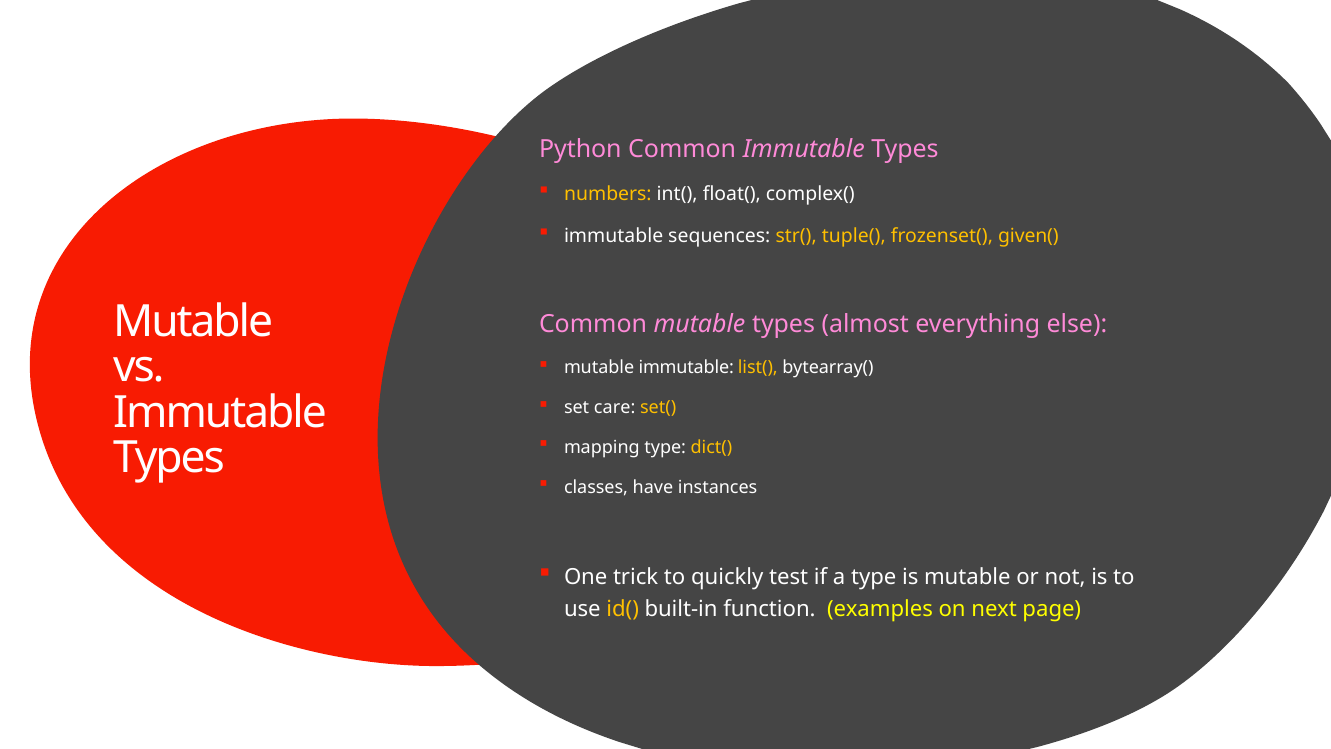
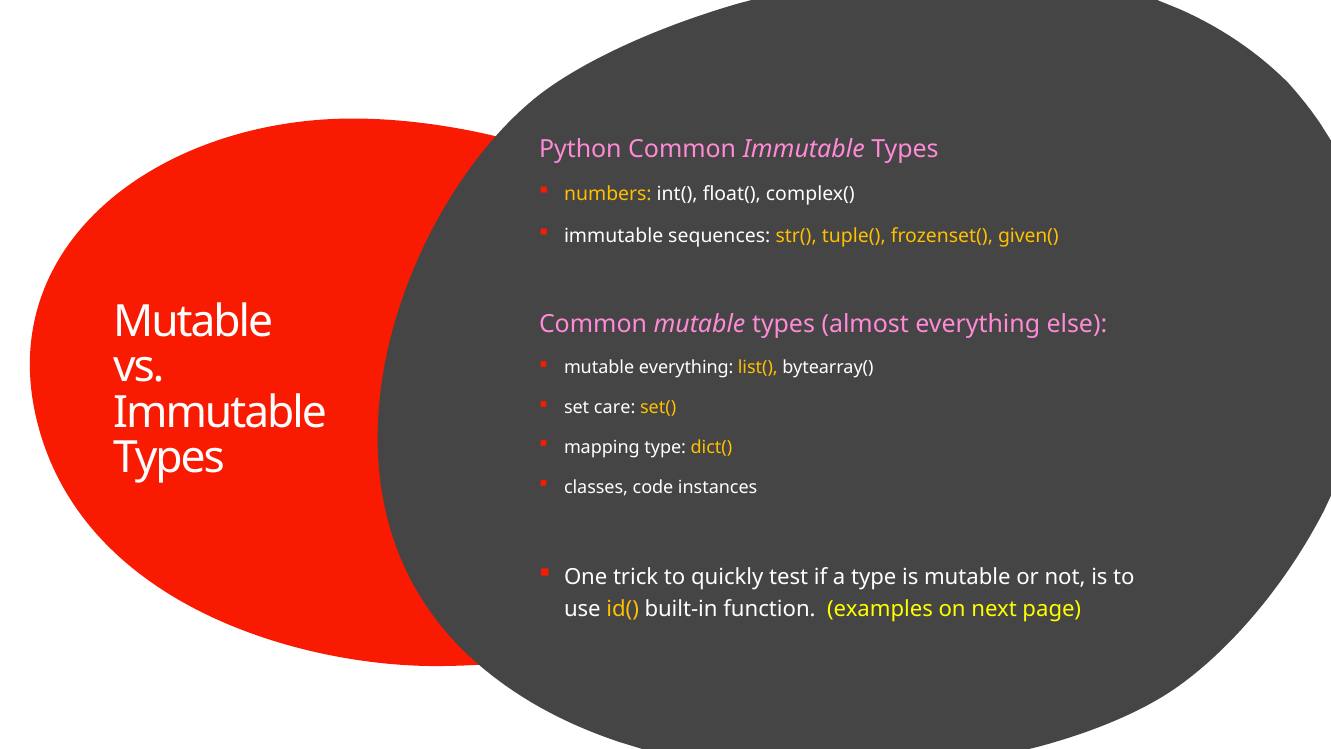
mutable immutable: immutable -> everything
have: have -> code
